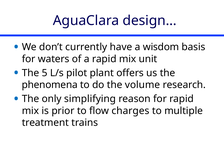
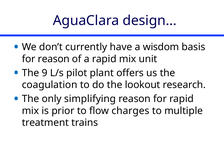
for waters: waters -> reason
5: 5 -> 9
phenomena: phenomena -> coagulation
volume: volume -> lookout
